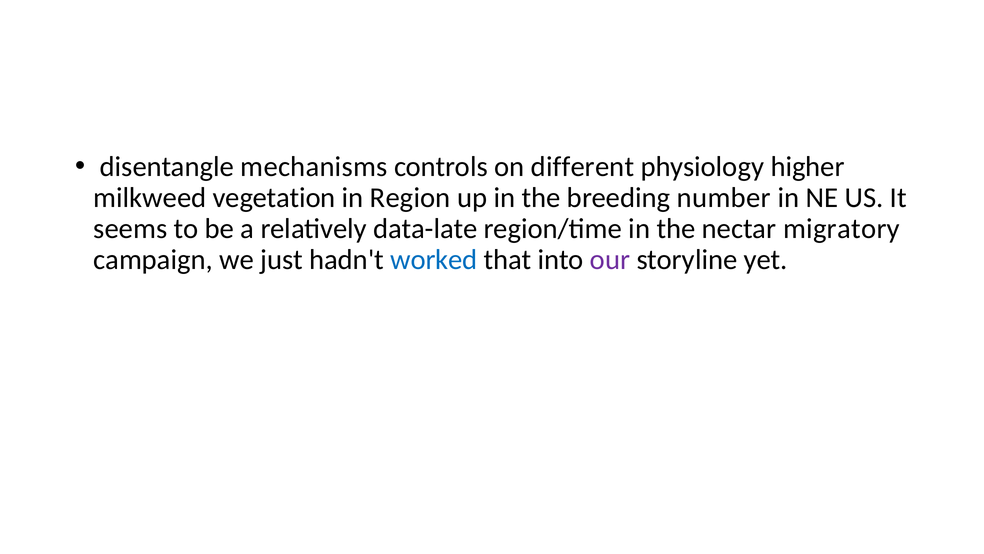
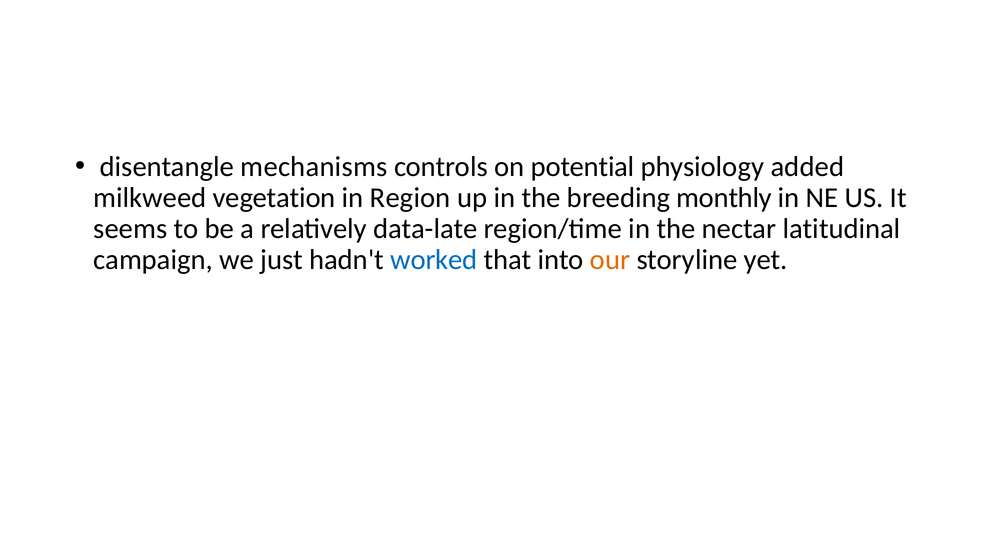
different: different -> potential
higher: higher -> added
number: number -> monthly
migratory: migratory -> latitudinal
our colour: purple -> orange
